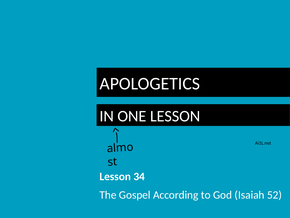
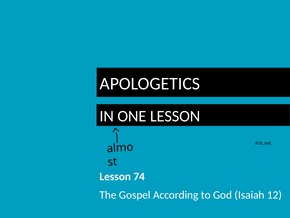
34: 34 -> 74
52: 52 -> 12
